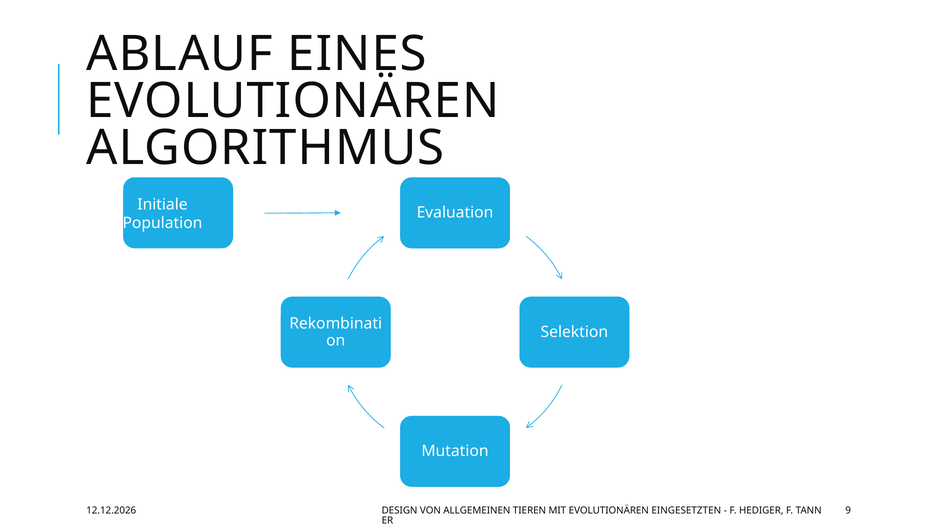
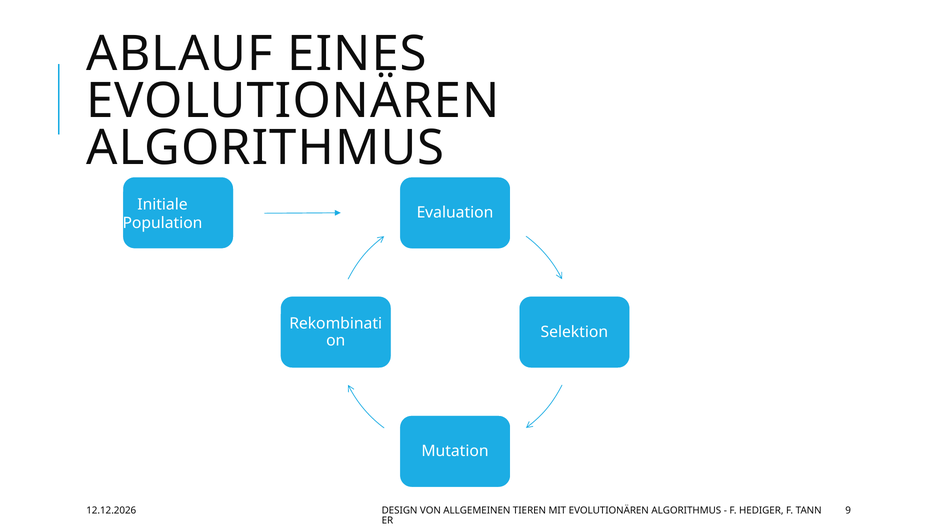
MIT EVOLUTIONÄREN EINGESETZTEN: EINGESETZTEN -> ALGORITHMUS
